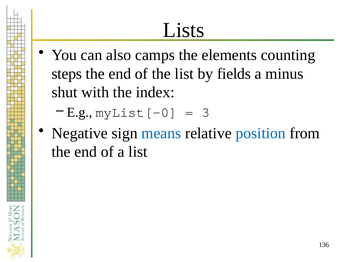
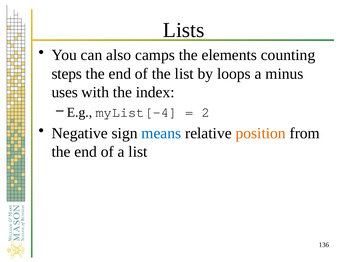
fields: fields -> loops
shut: shut -> uses
myList[-0: myList[-0 -> myList[-4
3: 3 -> 2
position colour: blue -> orange
